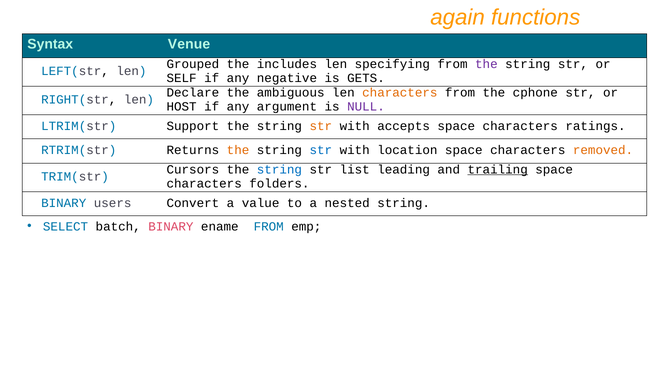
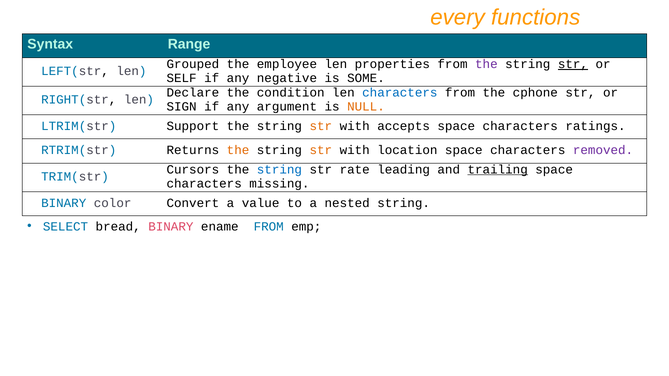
again: again -> every
Venue: Venue -> Range
includes: includes -> employee
specifying: specifying -> properties
str at (573, 64) underline: none -> present
GETS: GETS -> SOME
ambiguous: ambiguous -> condition
characters at (400, 93) colour: orange -> blue
HOST: HOST -> SIGN
NULL colour: purple -> orange
str at (321, 150) colour: blue -> orange
removed colour: orange -> purple
list: list -> rate
folders: folders -> missing
users: users -> color
batch: batch -> bread
